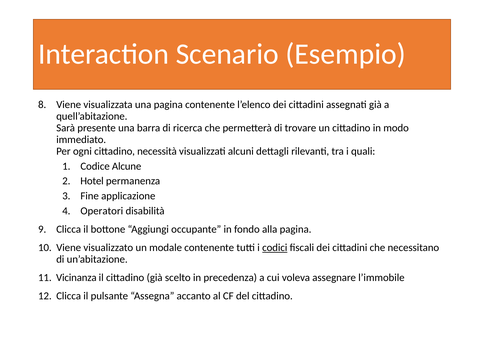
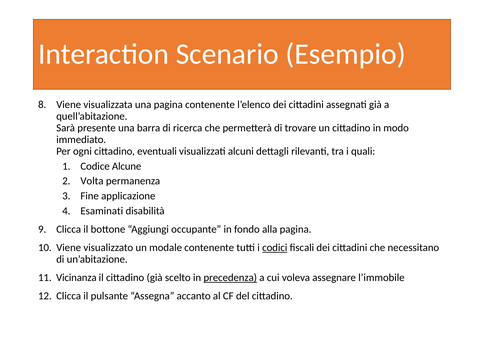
necessità: necessità -> eventuali
Hotel: Hotel -> Volta
Operatori: Operatori -> Esaminati
precedenza underline: none -> present
